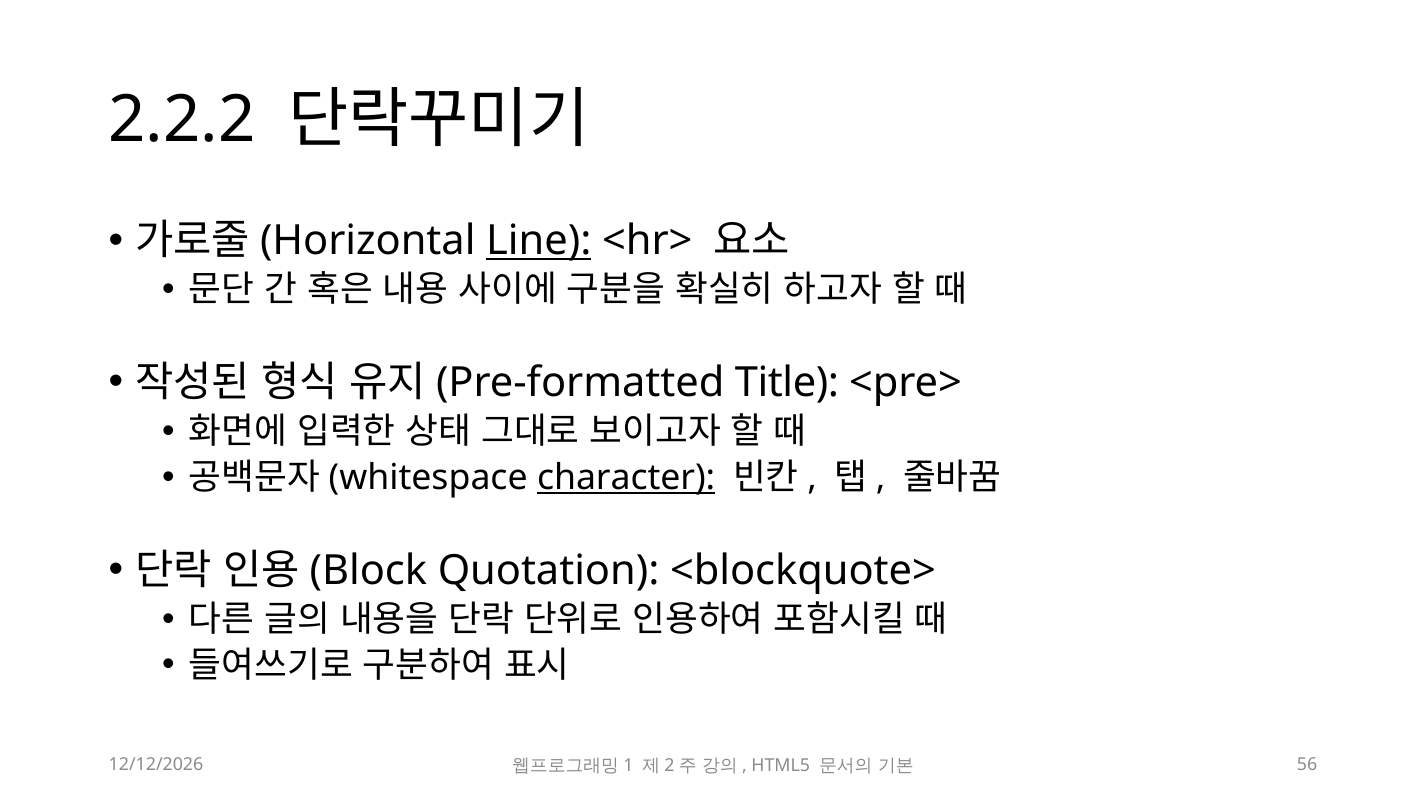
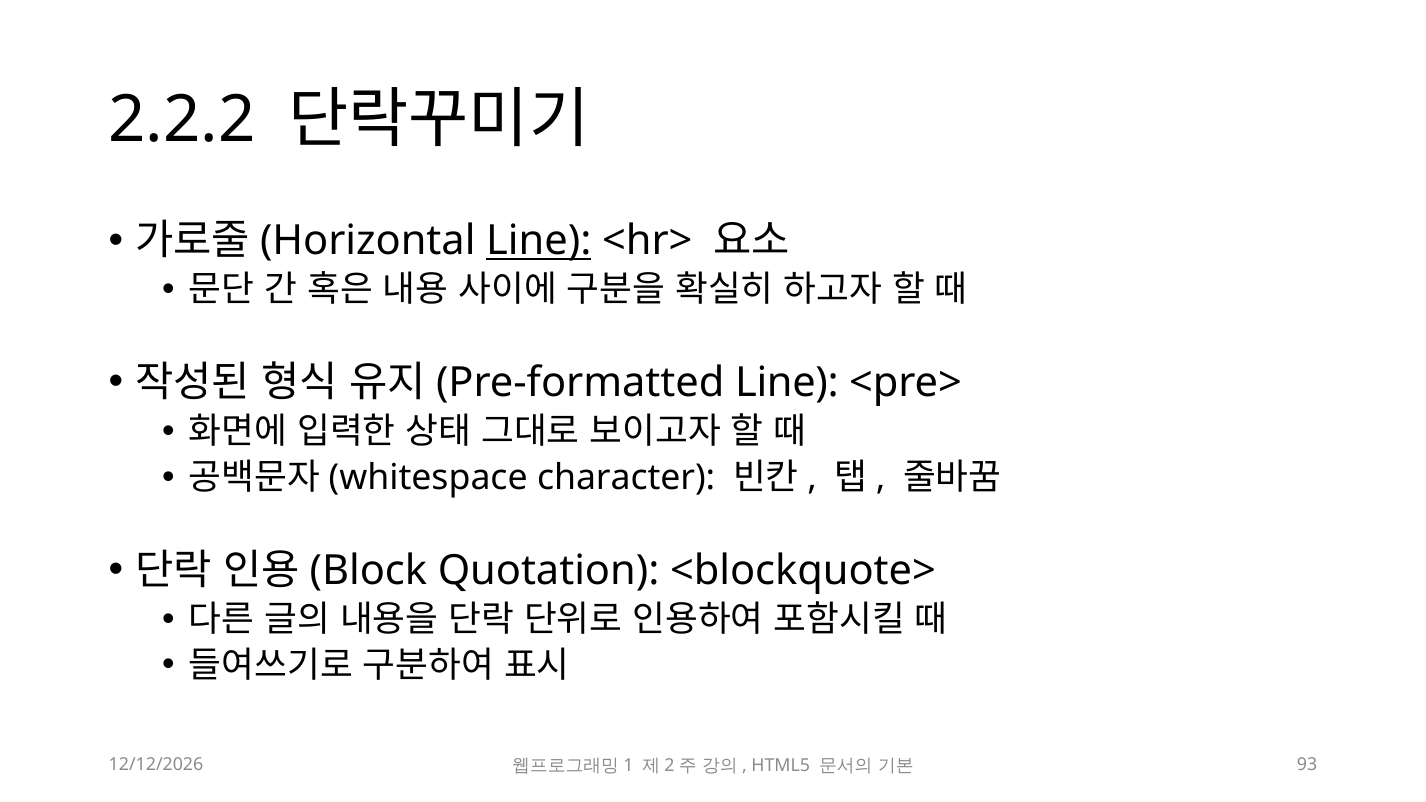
Title at (787, 383): Title -> Line
character underline: present -> none
56: 56 -> 93
